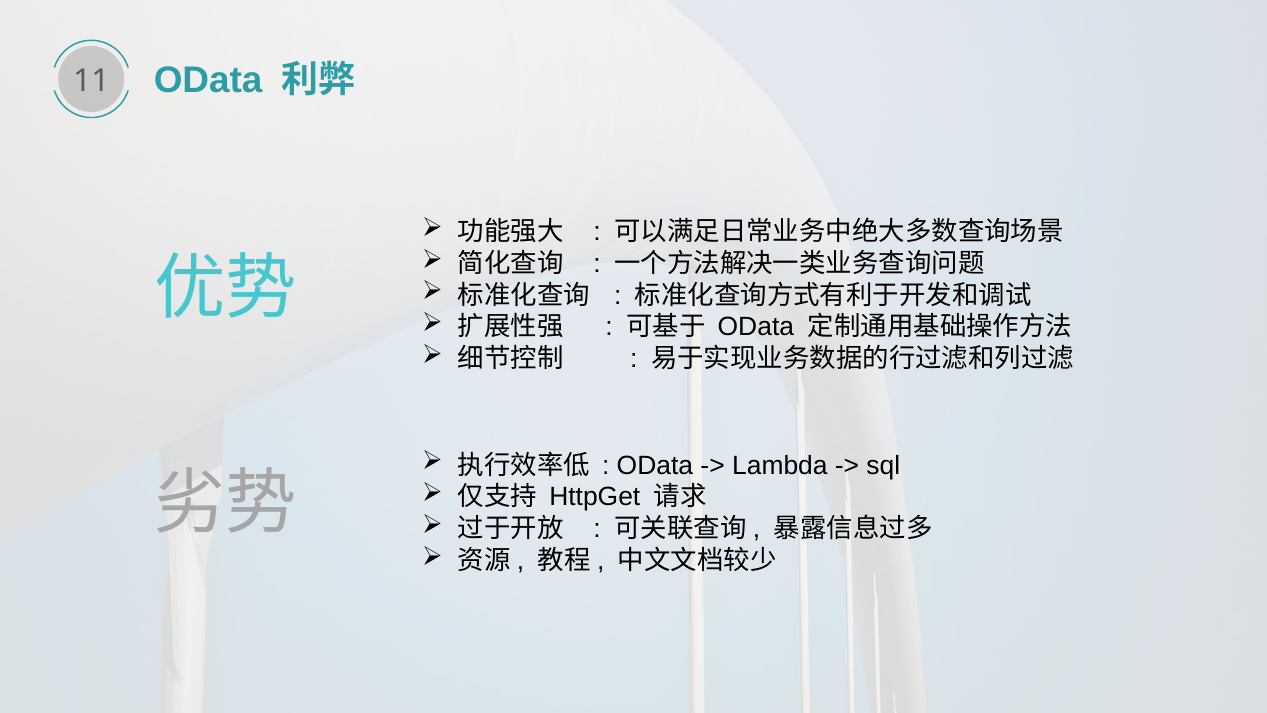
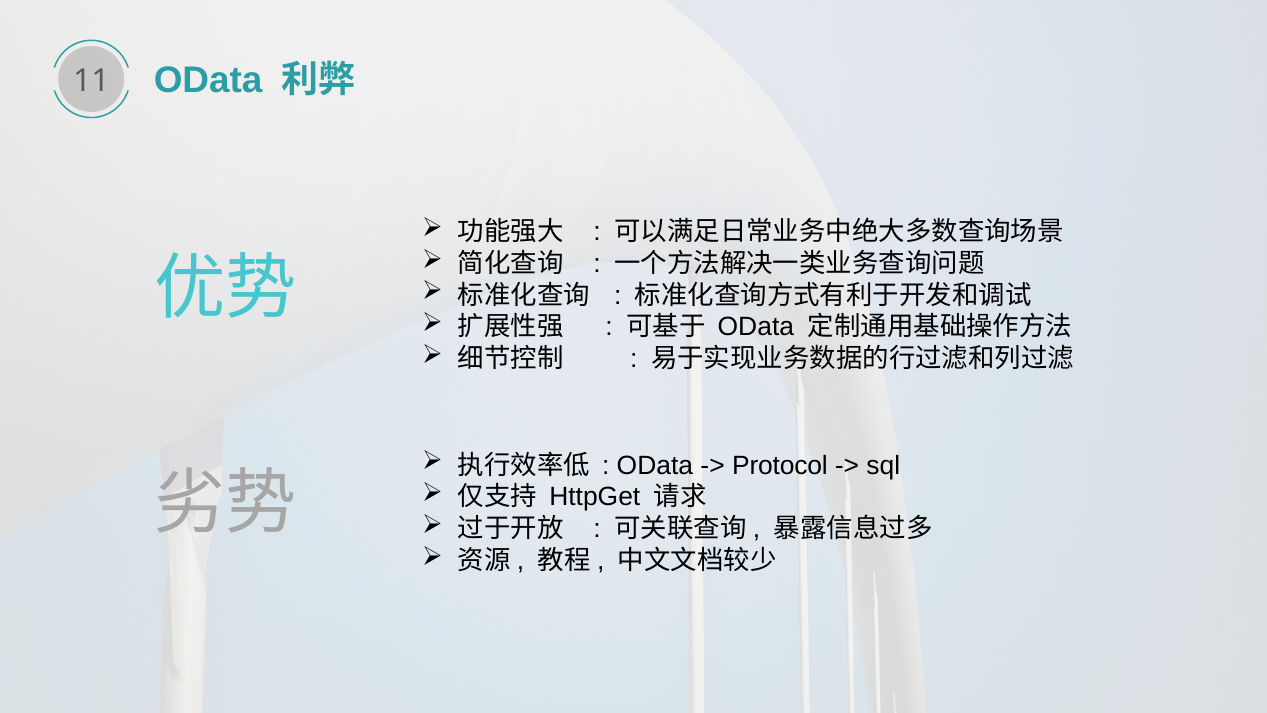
Lambda: Lambda -> Protocol
